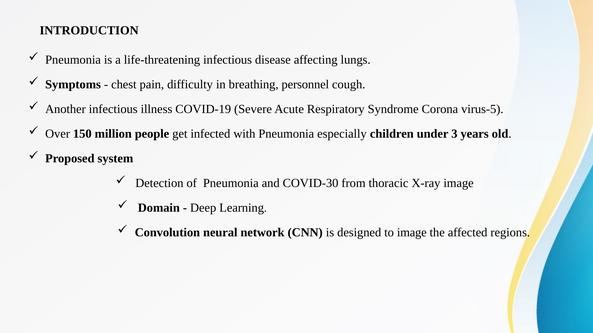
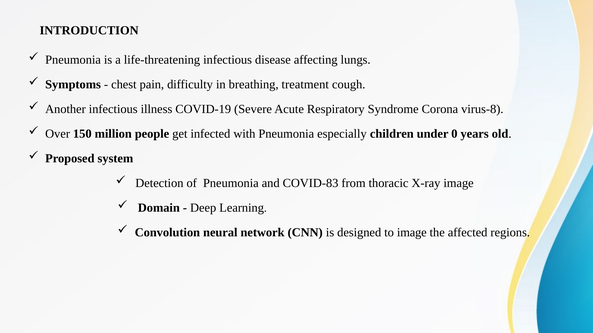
personnel: personnel -> treatment
virus-5: virus-5 -> virus-8
3: 3 -> 0
COVID-30: COVID-30 -> COVID-83
